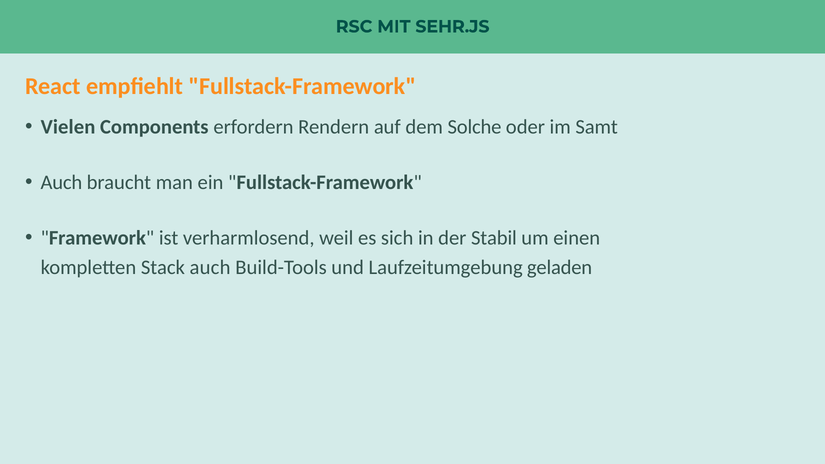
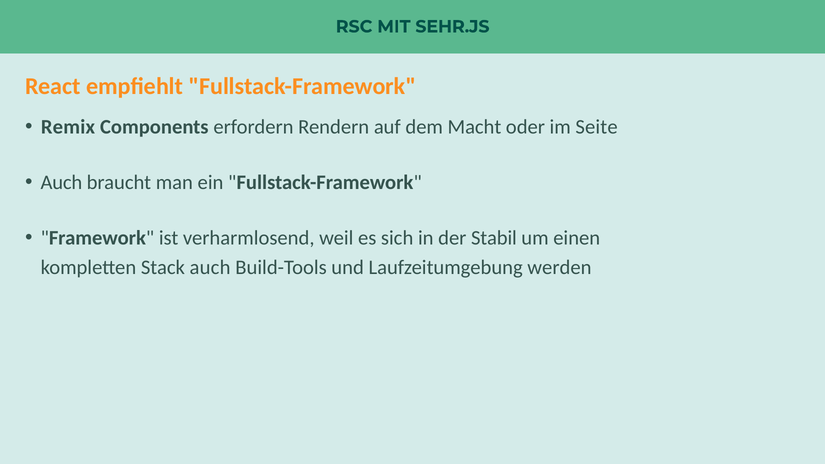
Vielen: Vielen -> Remix
Solche: Solche -> Macht
Samt: Samt -> Seite
geladen: geladen -> werden
